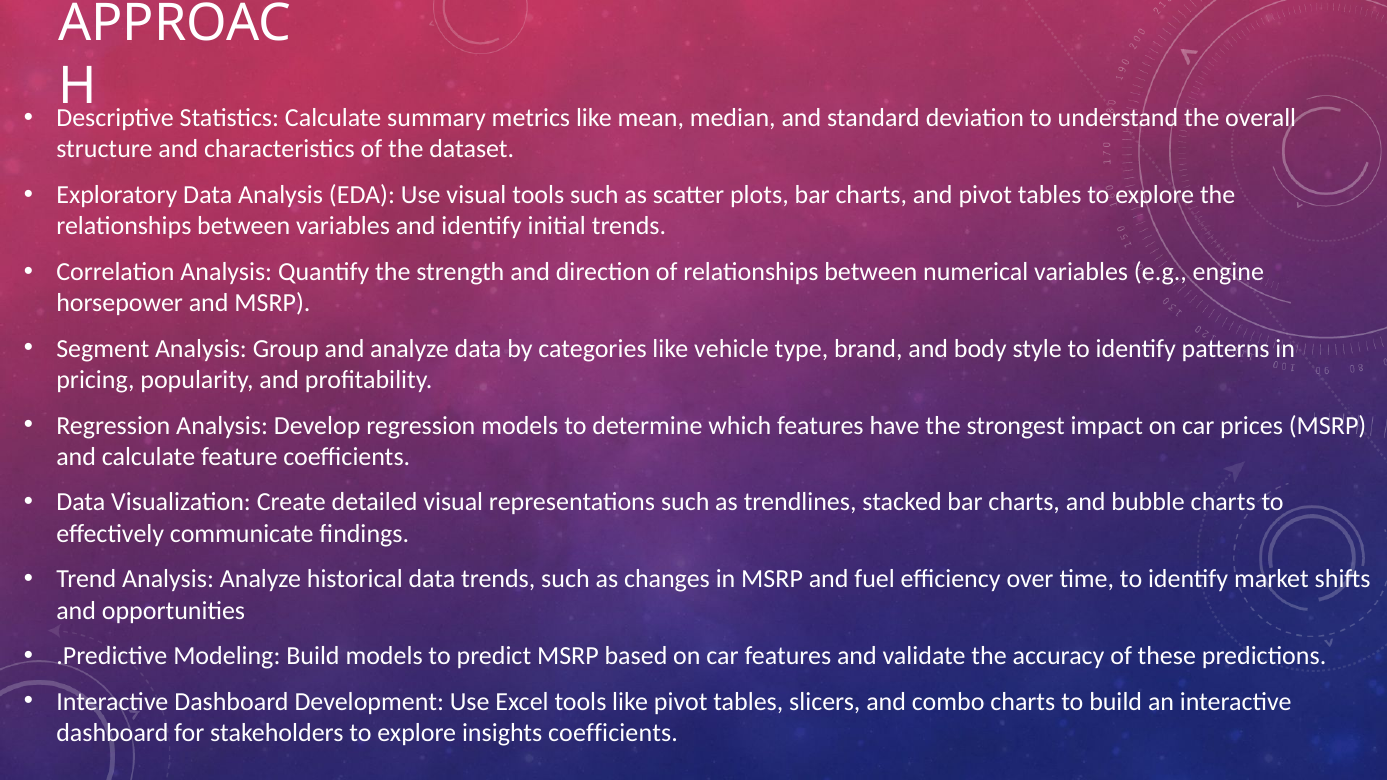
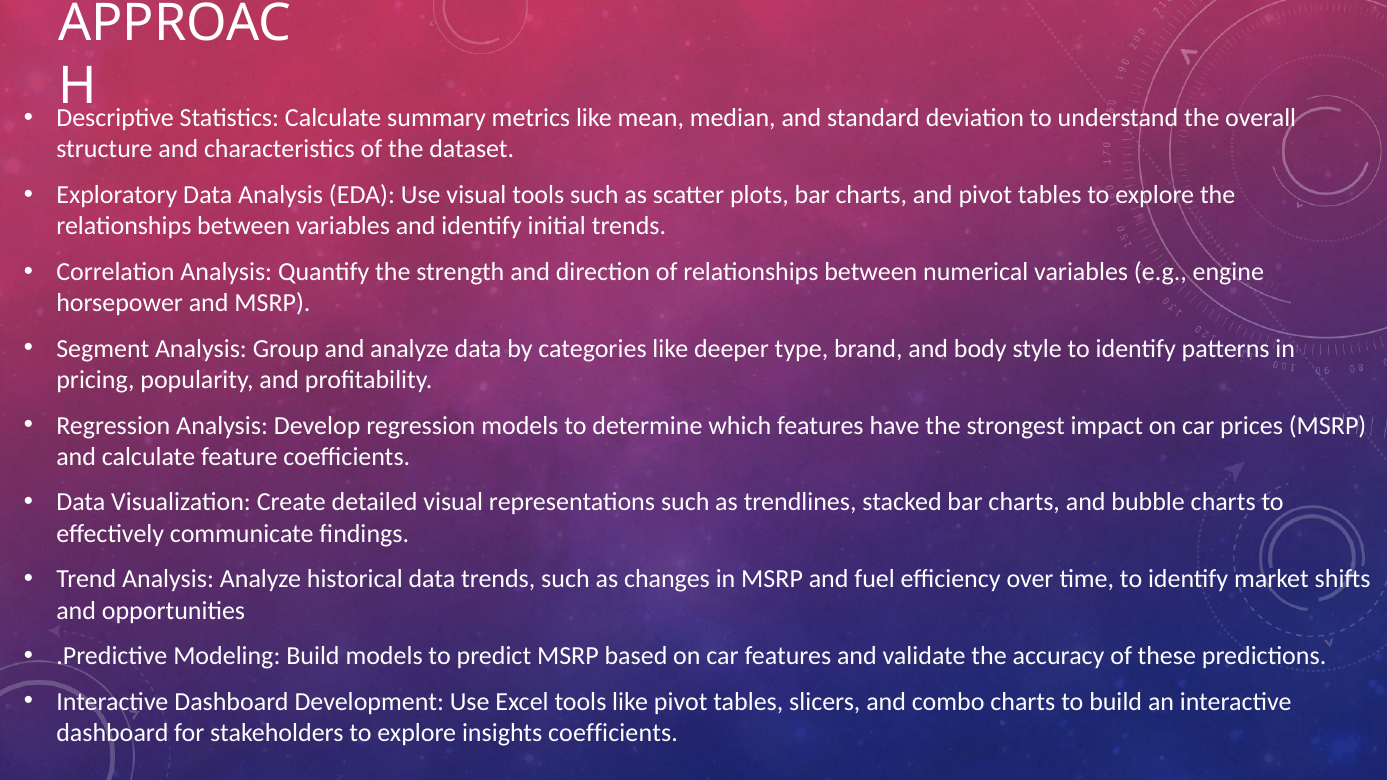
vehicle: vehicle -> deeper
